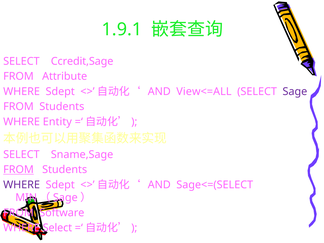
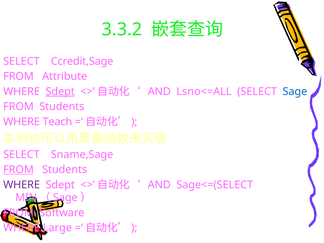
1.9.1: 1.9.1 -> 3.3.2
Sdept at (60, 91) underline: none -> present
View<=ALL: View<=ALL -> Lsno<=ALL
Sage at (295, 91) colour: purple -> blue
Entity: Entity -> Teach
WHERE Select: Select -> Large
